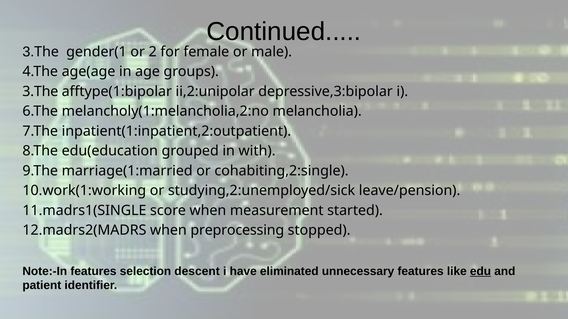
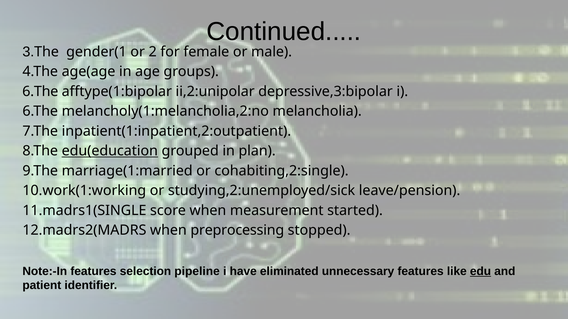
3.The at (40, 92): 3.The -> 6.The
edu(education underline: none -> present
with: with -> plan
descent: descent -> pipeline
